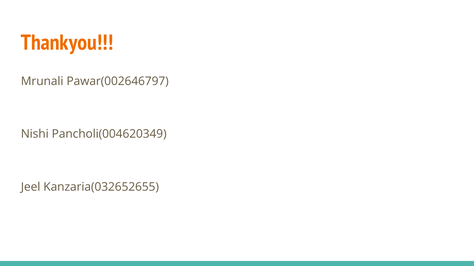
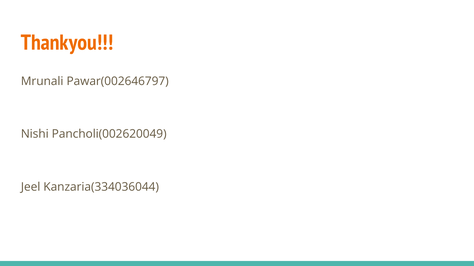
Pancholi(004620349: Pancholi(004620349 -> Pancholi(002620049
Kanzaria(032652655: Kanzaria(032652655 -> Kanzaria(334036044
